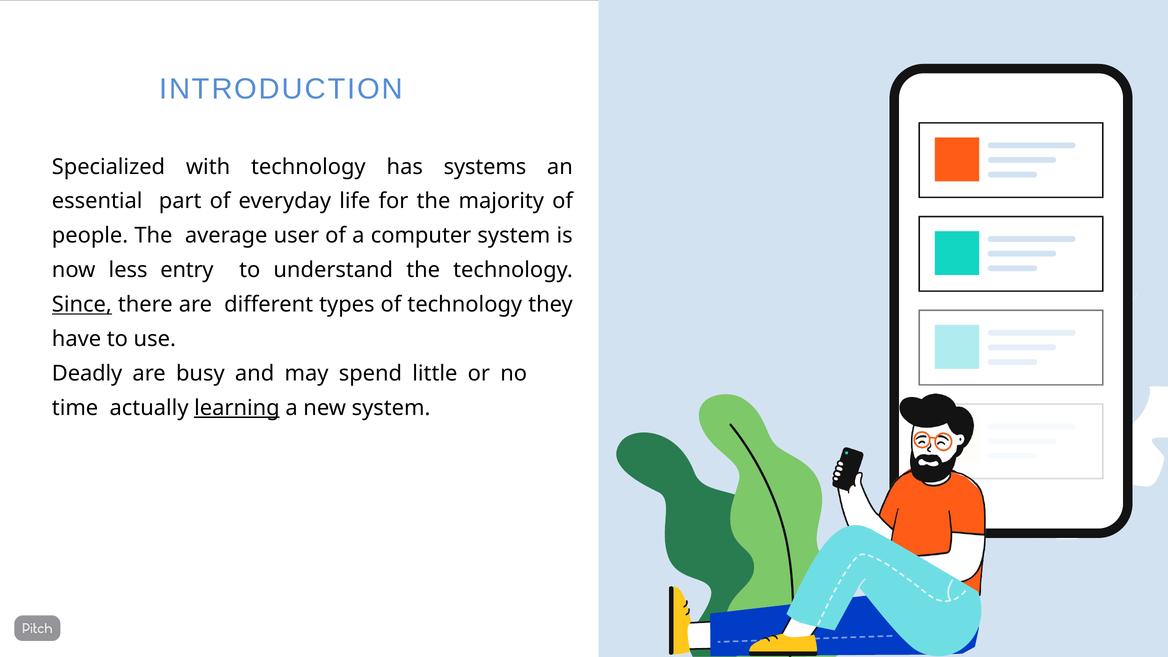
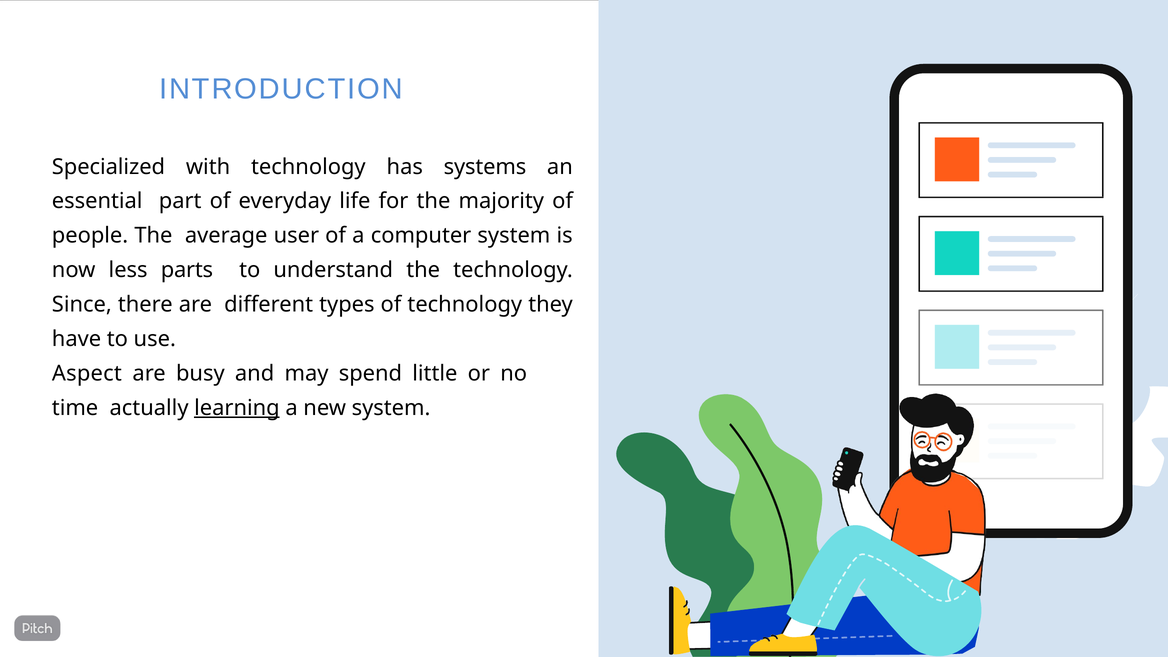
entry: entry -> parts
Since underline: present -> none
Deadly: Deadly -> Aspect
